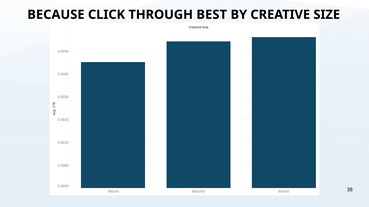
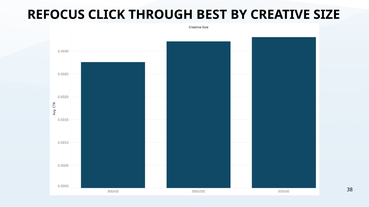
BECAUSE: BECAUSE -> REFOCUS
